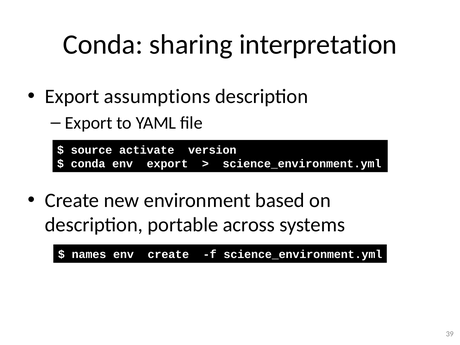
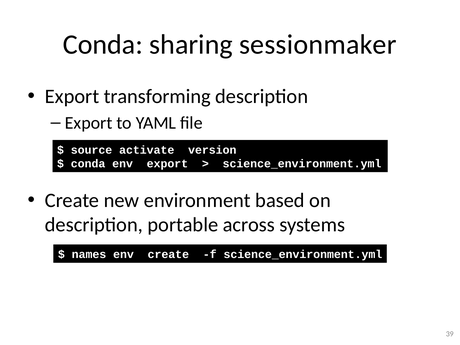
interpretation: interpretation -> sessionmaker
assumptions: assumptions -> transforming
